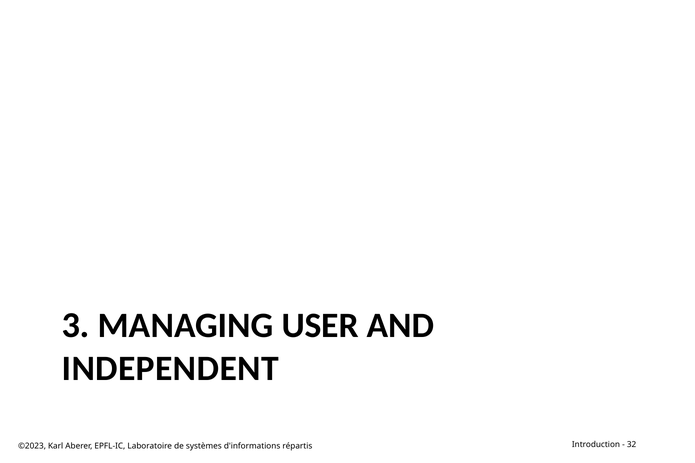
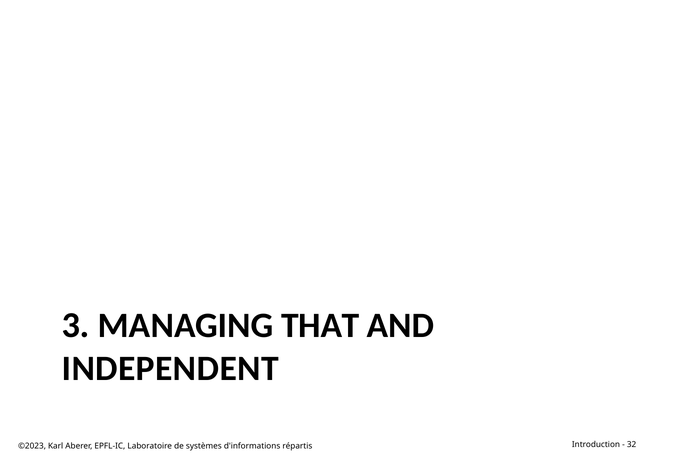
USER: USER -> THAT
